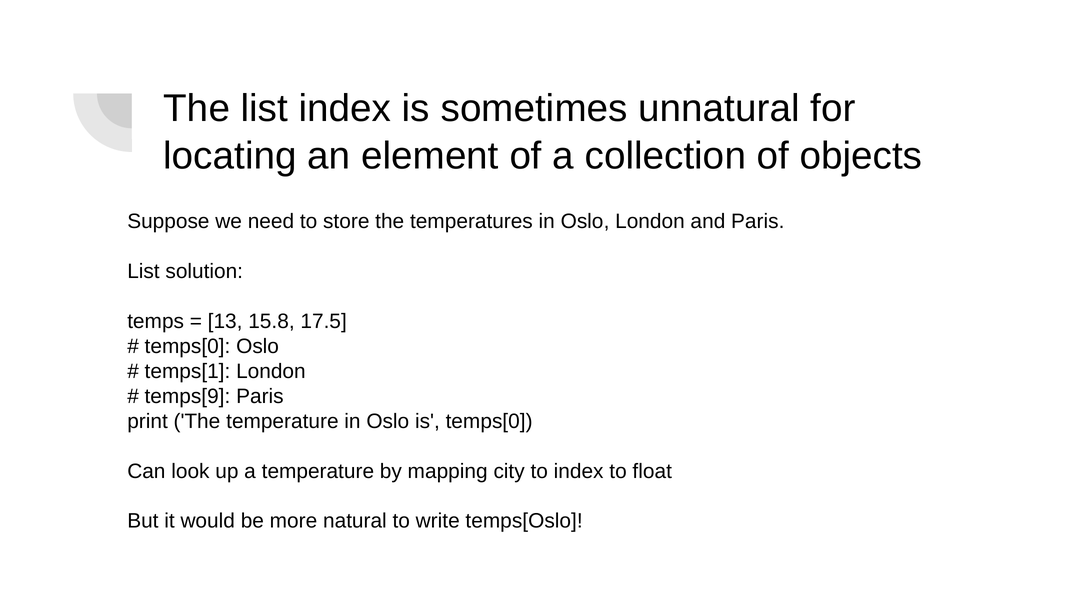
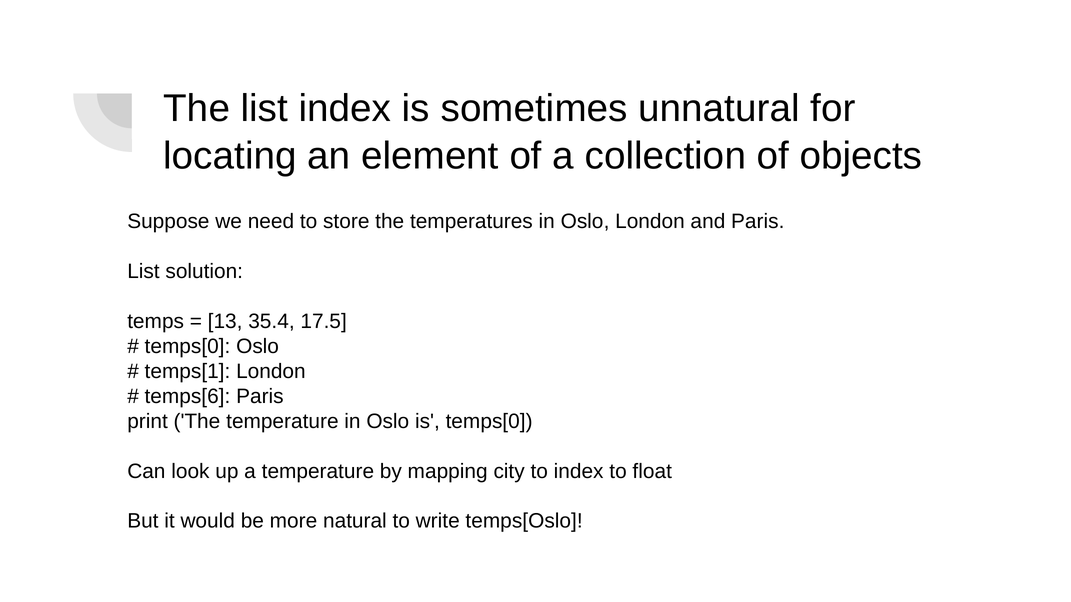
15.8: 15.8 -> 35.4
temps[9: temps[9 -> temps[6
